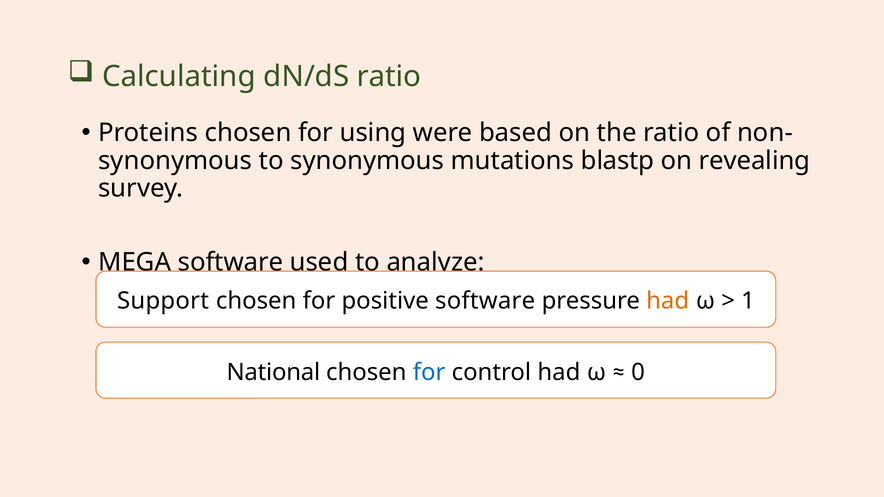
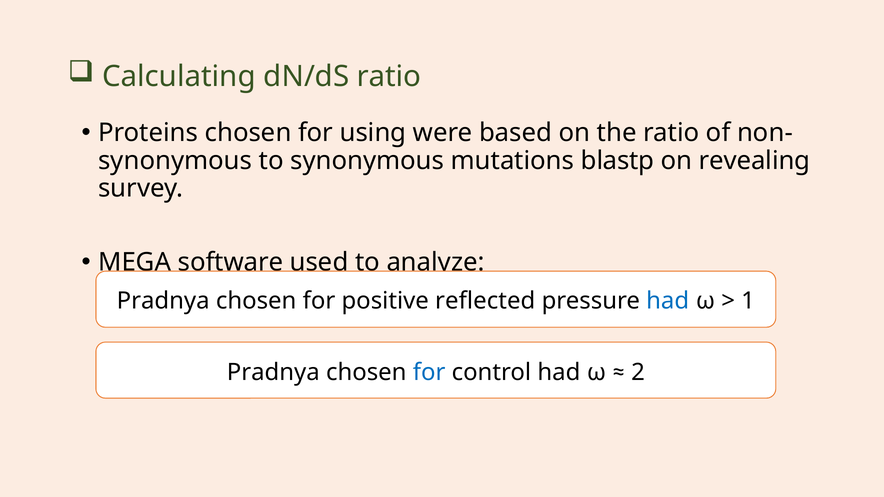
Support at (163, 301): Support -> Pradnya
positive software: software -> reflected
had at (668, 301) colour: orange -> blue
National at (273, 373): National -> Pradnya
0: 0 -> 2
